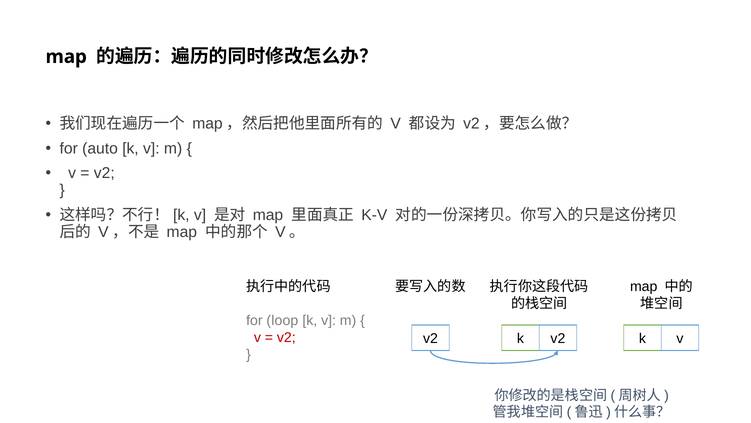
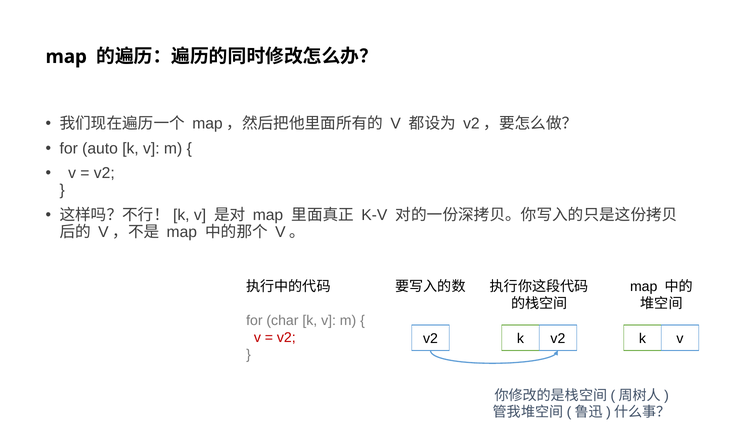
loop: loop -> char
